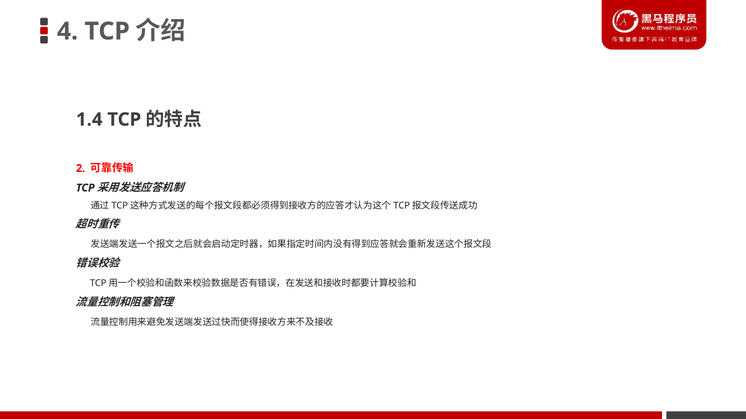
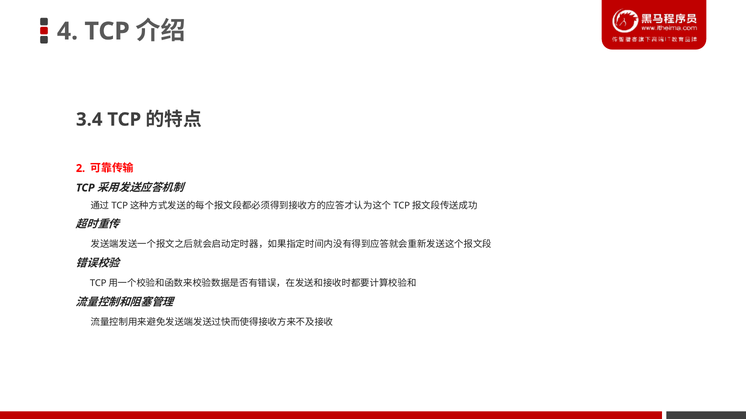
1.4: 1.4 -> 3.4
